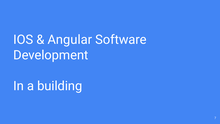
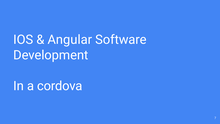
building: building -> cordova
